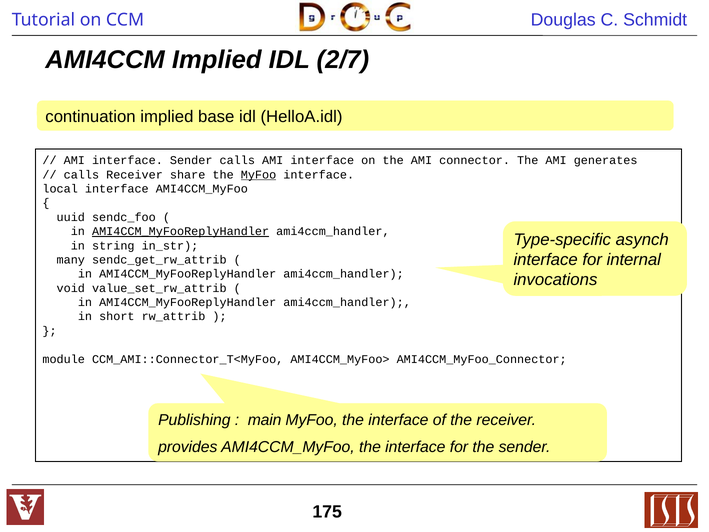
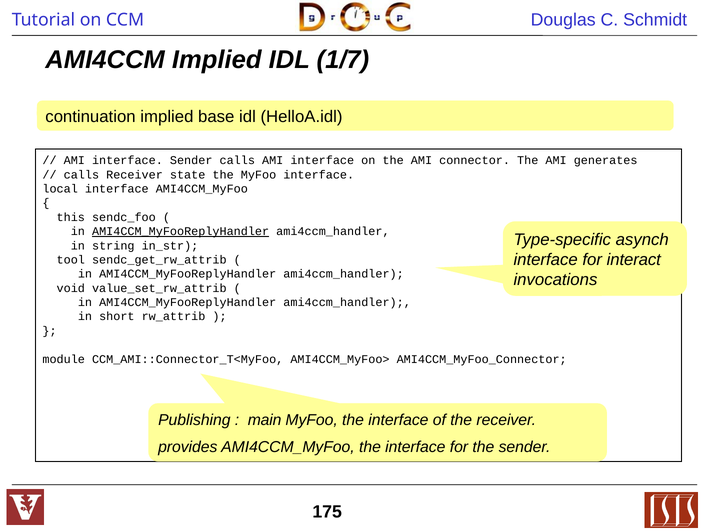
2/7: 2/7 -> 1/7
share: share -> state
MyFoo at (259, 175) underline: present -> none
uuid: uuid -> this
internal: internal -> interact
many: many -> tool
